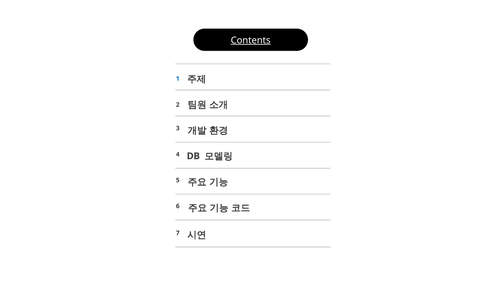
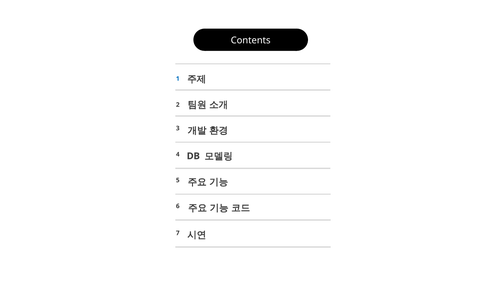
Contents underline: present -> none
